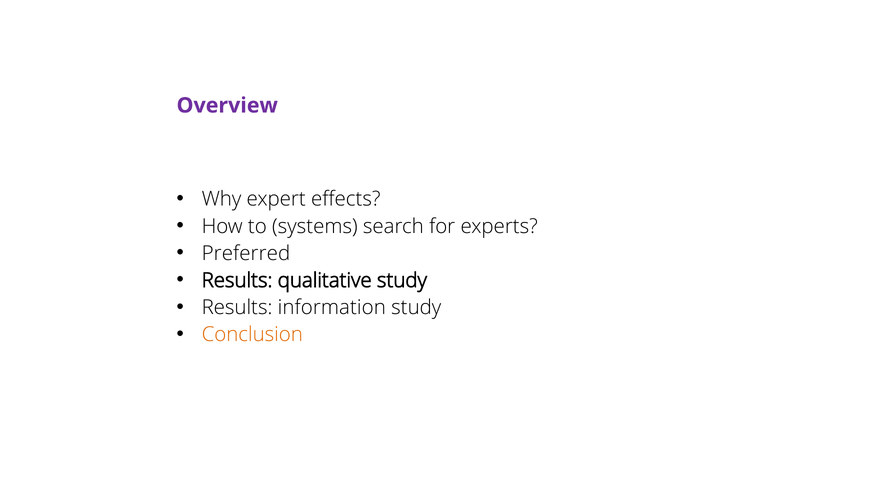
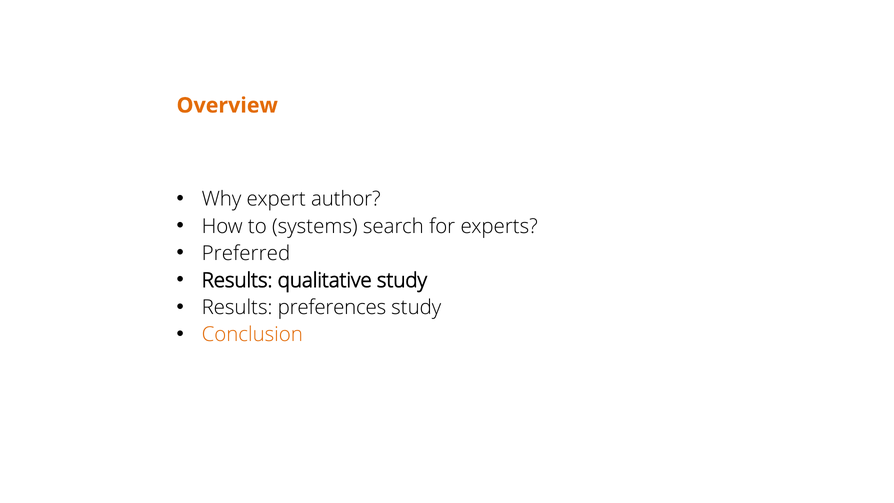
Overview colour: purple -> orange
effects: effects -> author
information: information -> preferences
